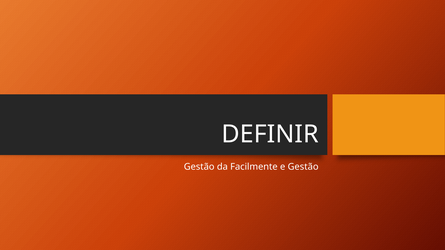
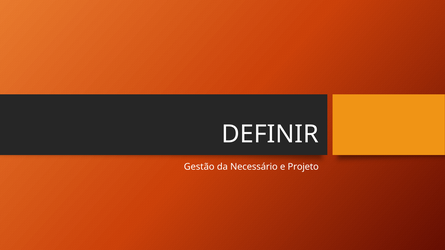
Facilmente: Facilmente -> Necessário
e Gestão: Gestão -> Projeto
